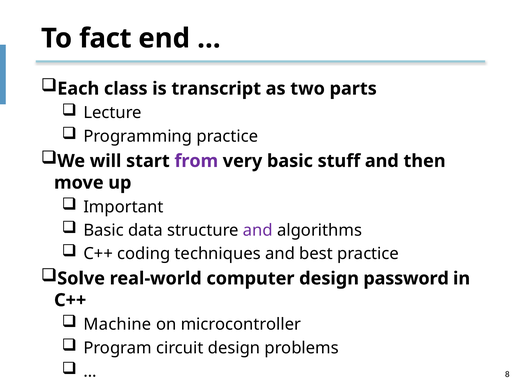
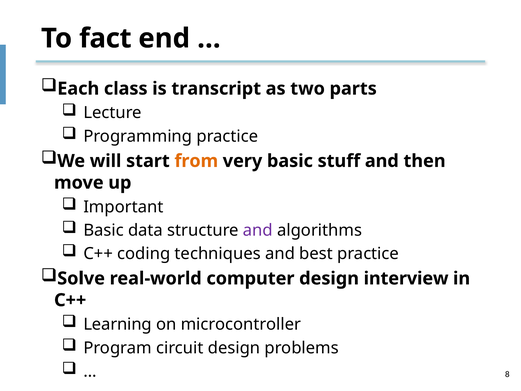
from colour: purple -> orange
password: password -> interview
Machine: Machine -> Learning
